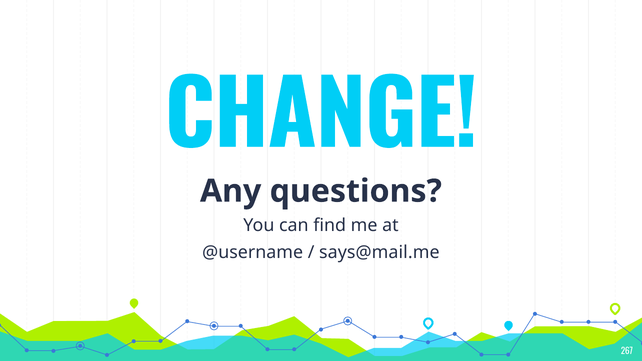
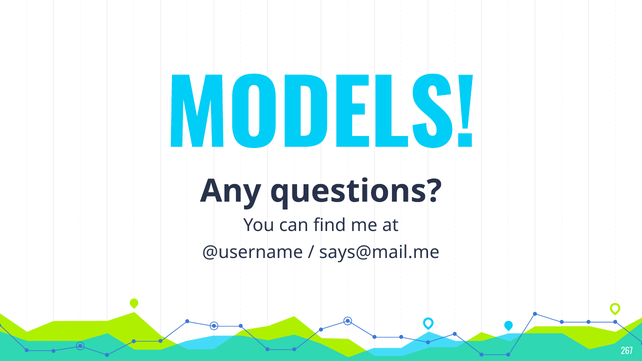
CHANGE: CHANGE -> MODELS
